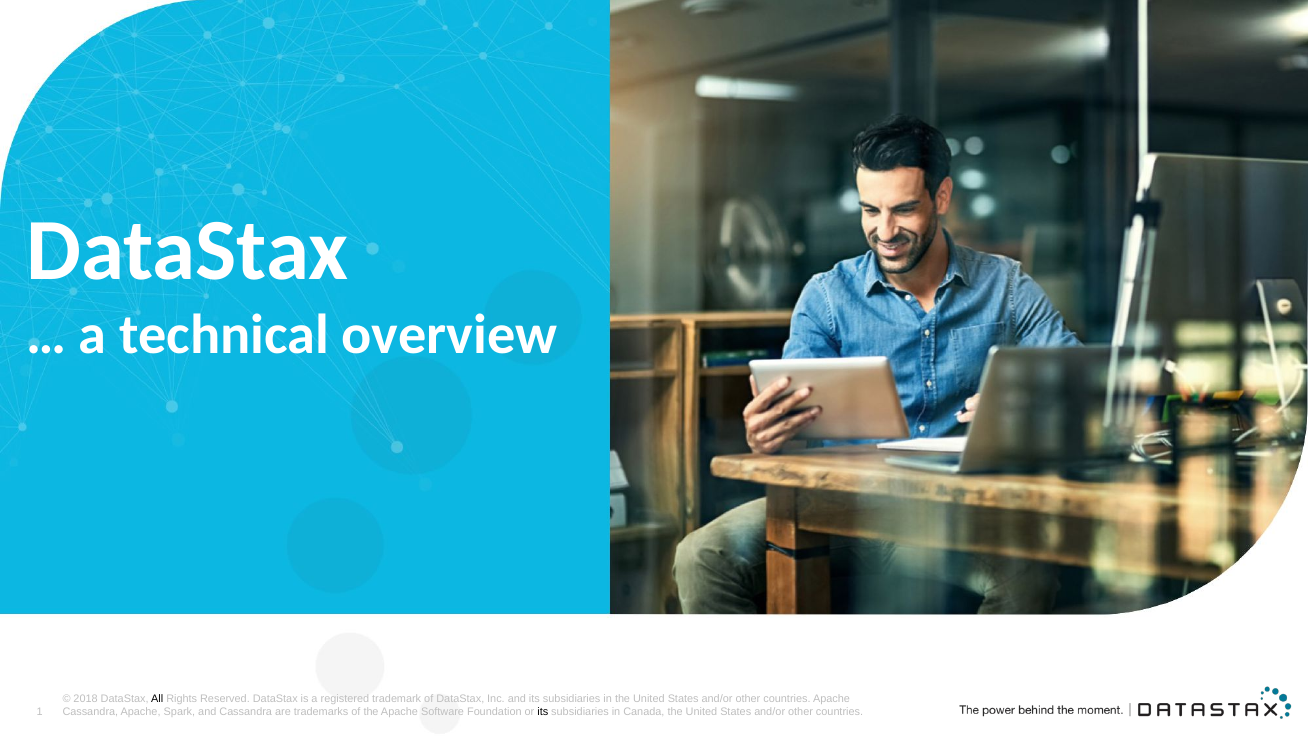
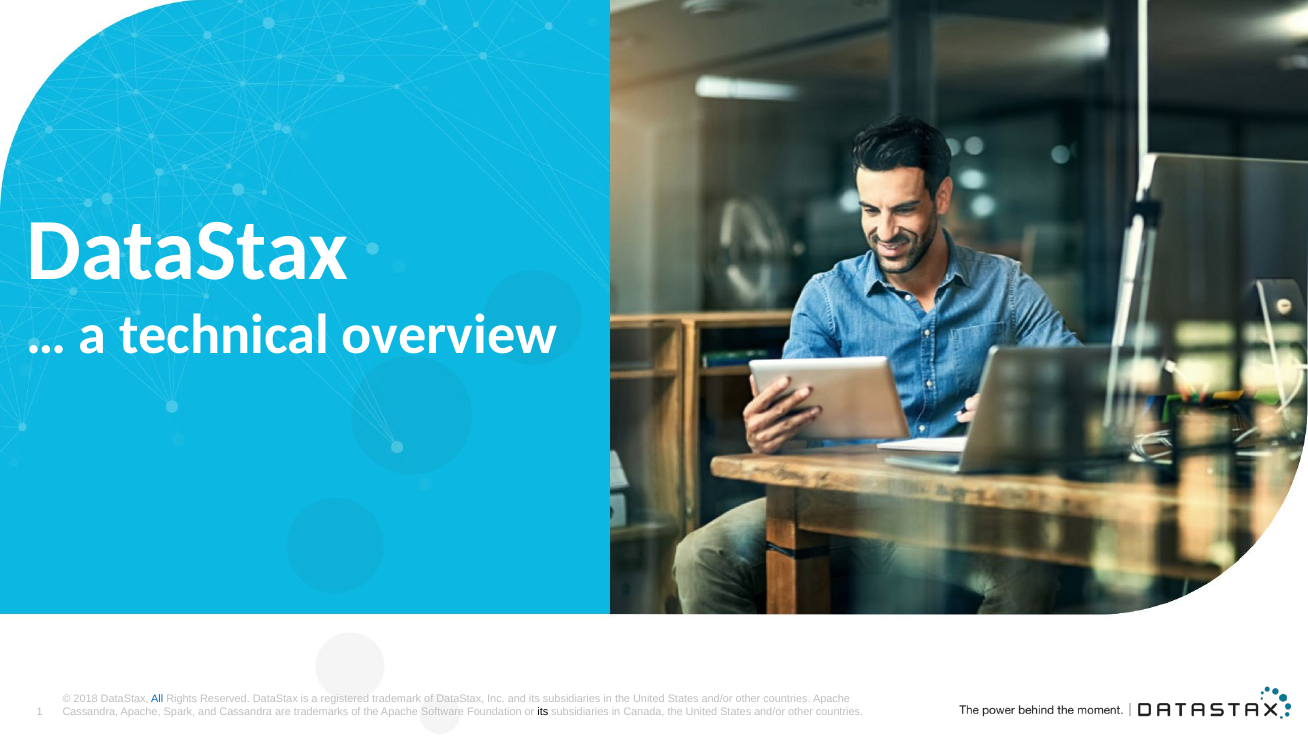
All at (157, 699) colour: black -> blue
